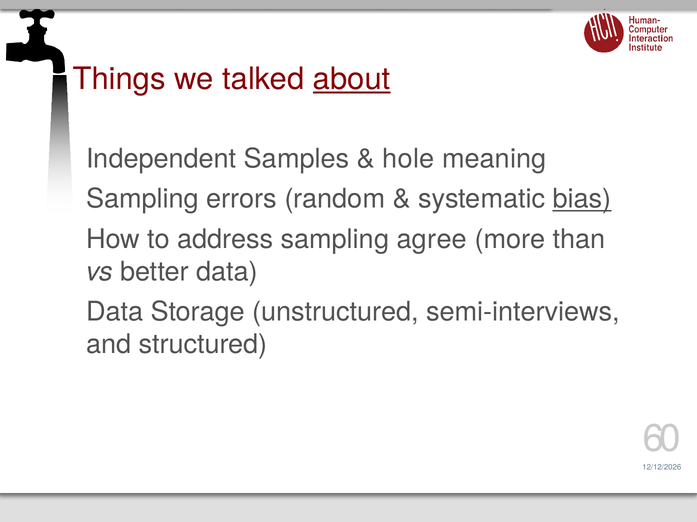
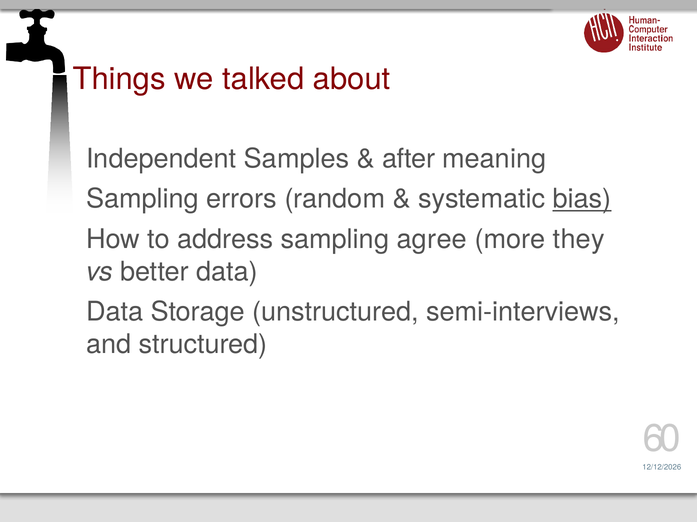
about underline: present -> none
hole: hole -> after
than: than -> they
